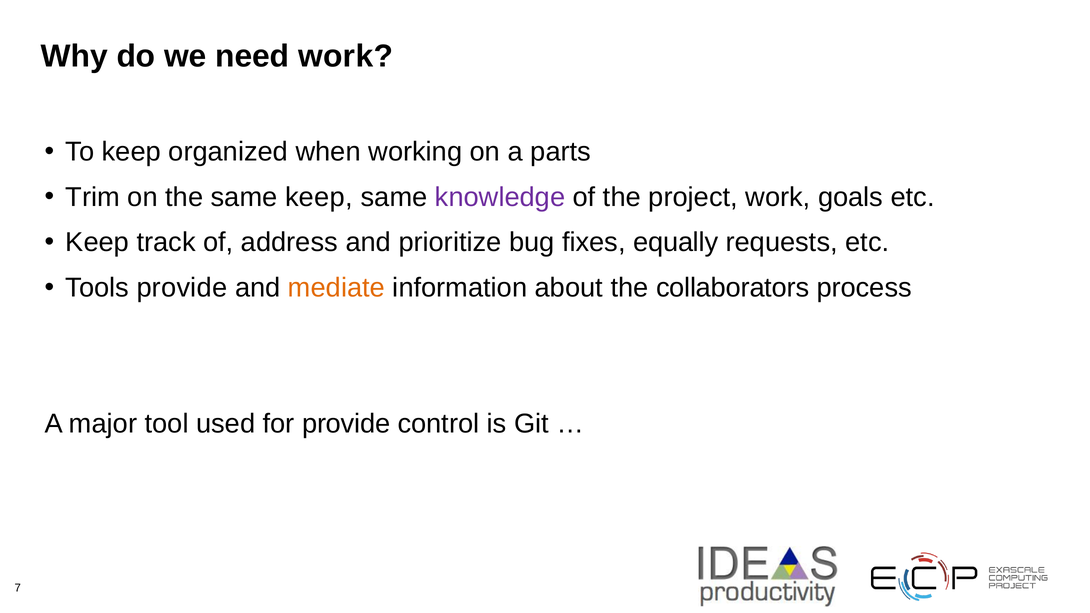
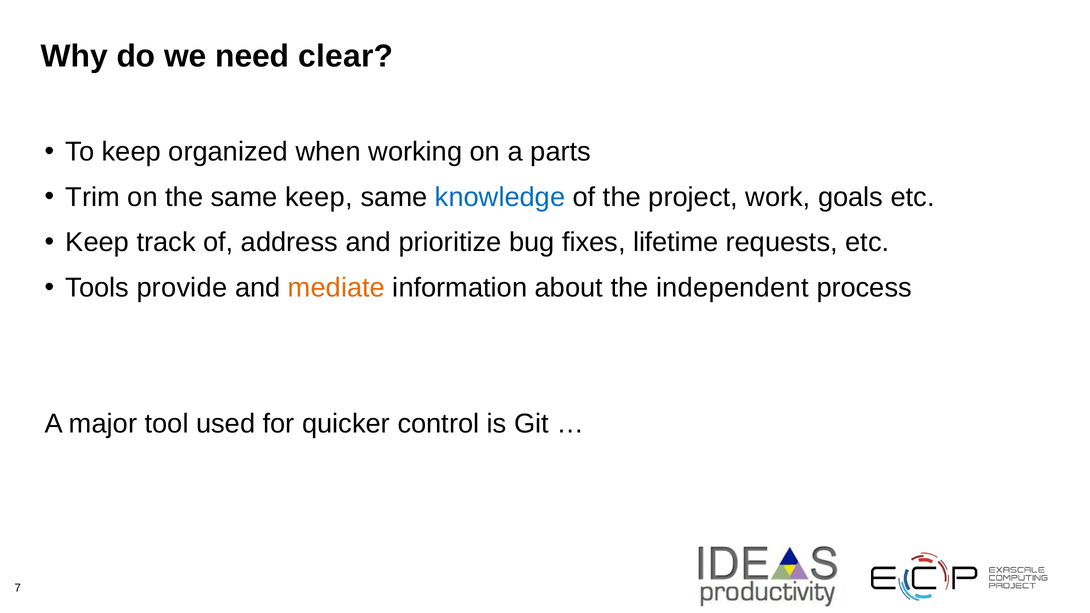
need work: work -> clear
knowledge colour: purple -> blue
equally: equally -> lifetime
collaborators: collaborators -> independent
for provide: provide -> quicker
